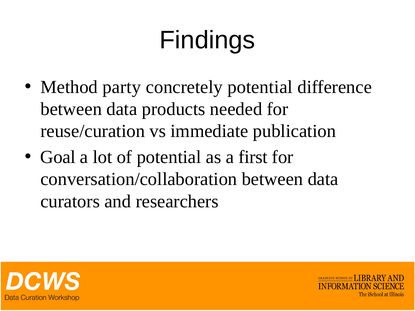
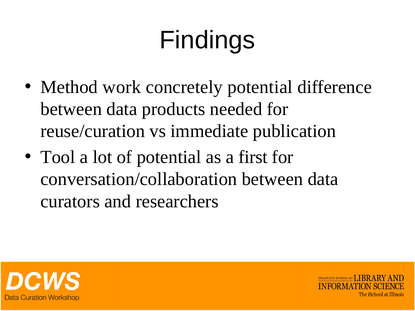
party: party -> work
Goal: Goal -> Tool
